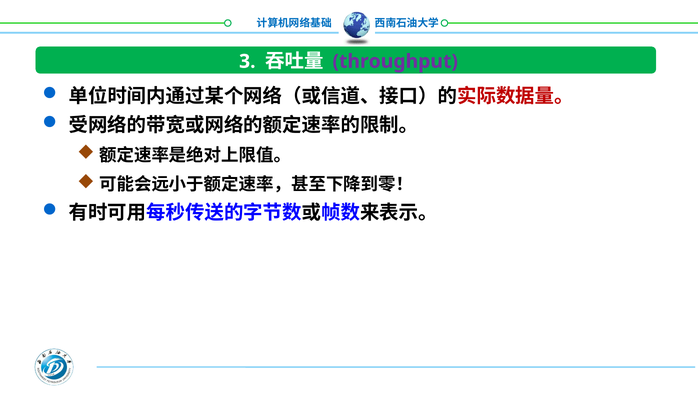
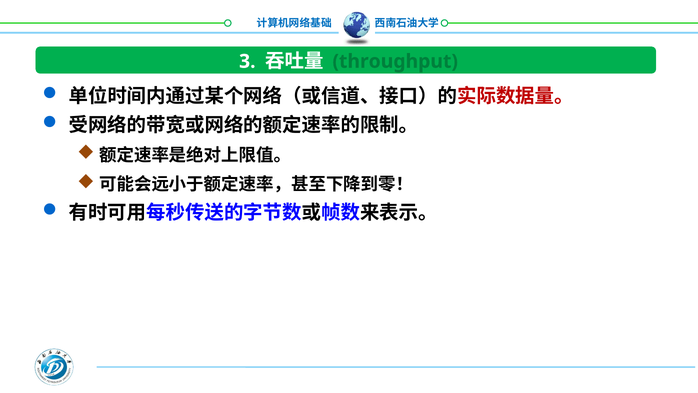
throughput colour: purple -> green
